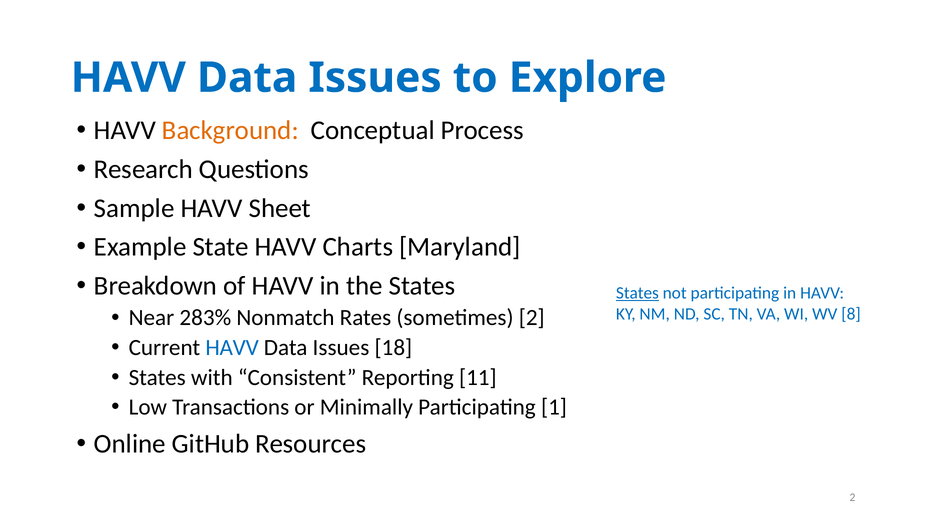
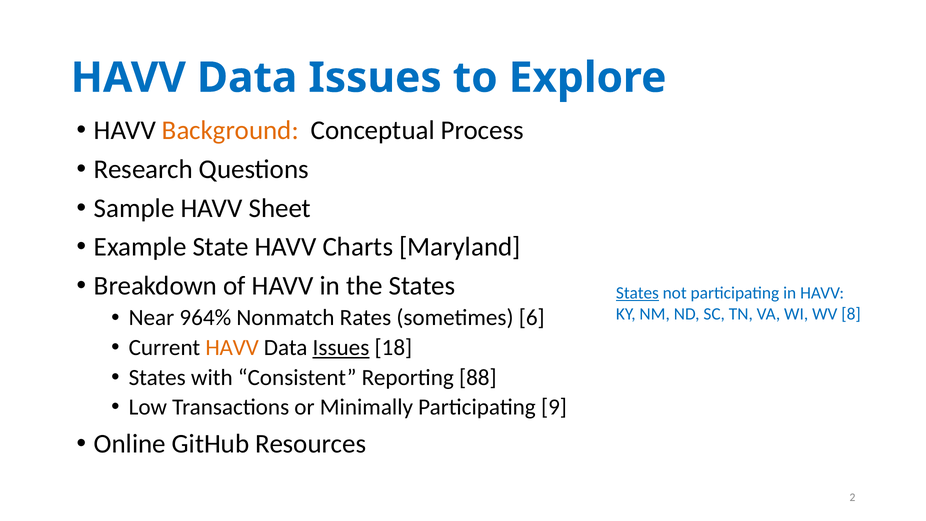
283%: 283% -> 964%
sometimes 2: 2 -> 6
HAVV at (232, 348) colour: blue -> orange
Issues at (341, 348) underline: none -> present
11: 11 -> 88
1: 1 -> 9
